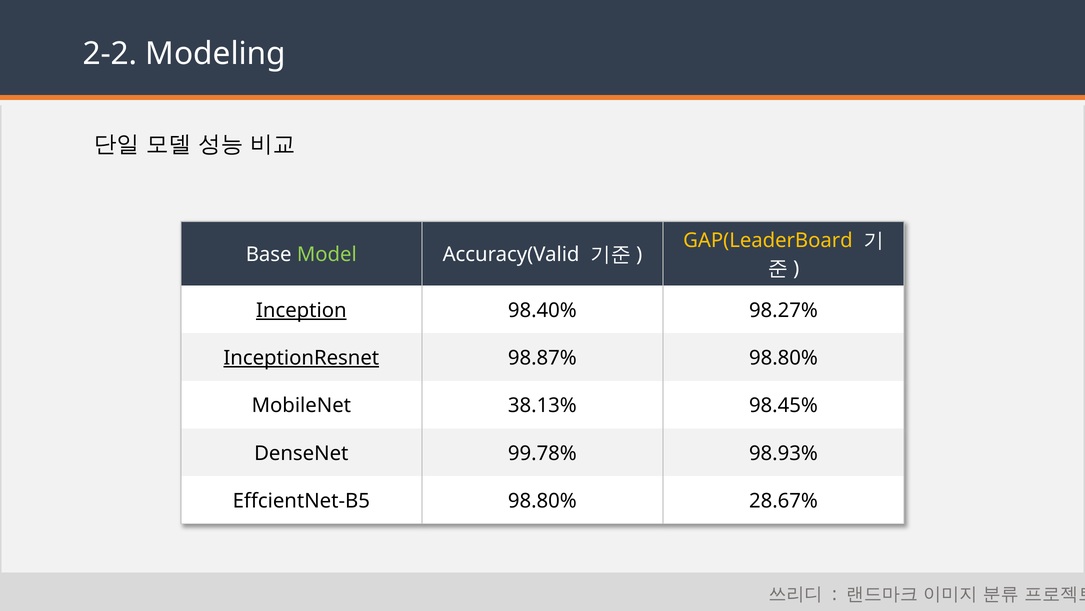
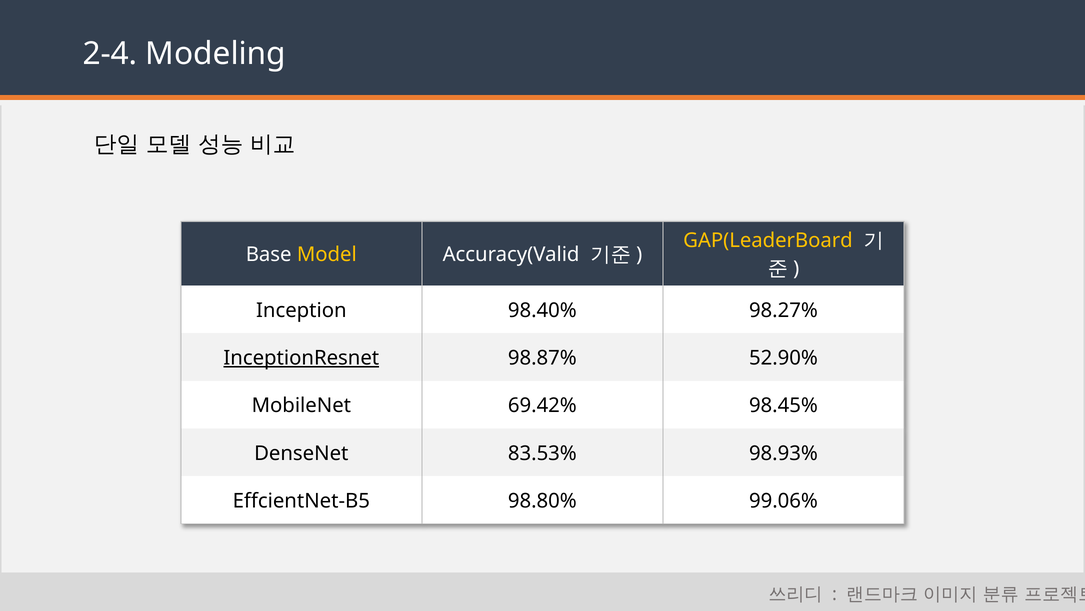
2-2: 2-2 -> 2-4
Model colour: light green -> yellow
Inception underline: present -> none
98.87% 98.80%: 98.80% -> 52.90%
38.13%: 38.13% -> 69.42%
99.78%: 99.78% -> 83.53%
28.67%: 28.67% -> 99.06%
